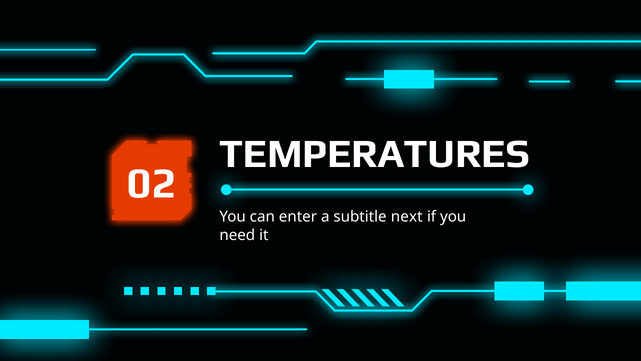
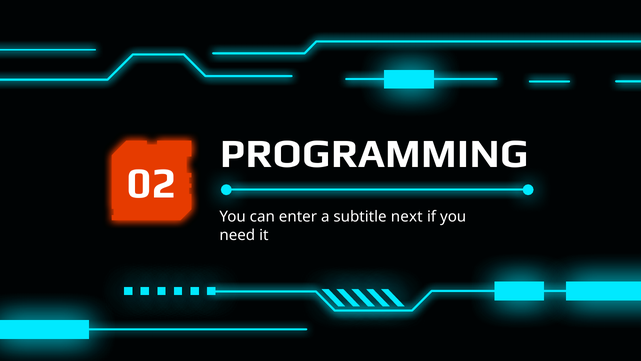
TEMPERATURES: TEMPERATURES -> PROGRAMMING
